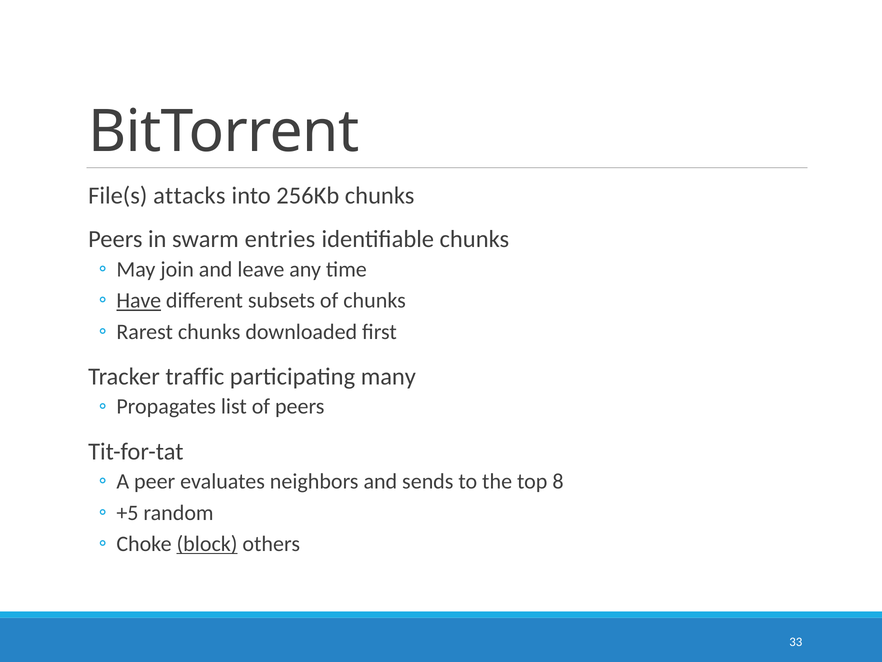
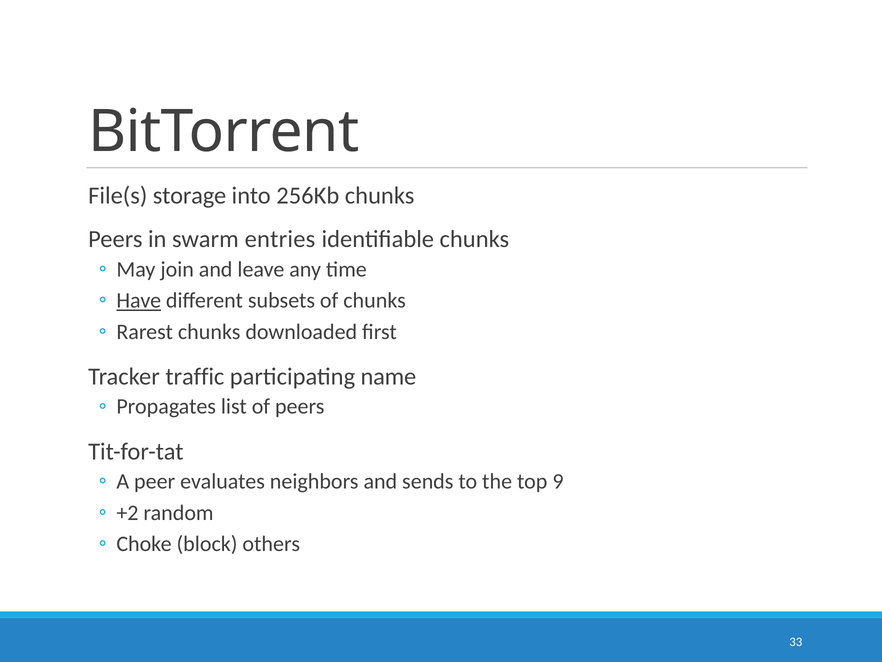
attacks: attacks -> storage
many: many -> name
8: 8 -> 9
+5: +5 -> +2
block underline: present -> none
